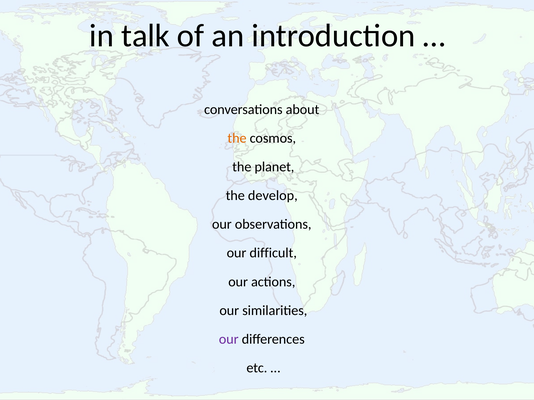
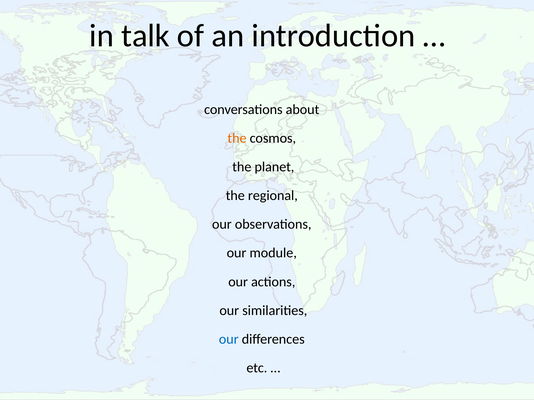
develop: develop -> regional
difficult: difficult -> module
our at (229, 340) colour: purple -> blue
